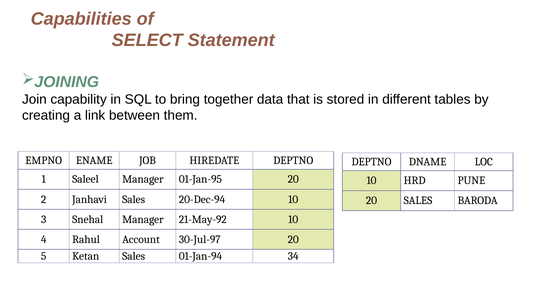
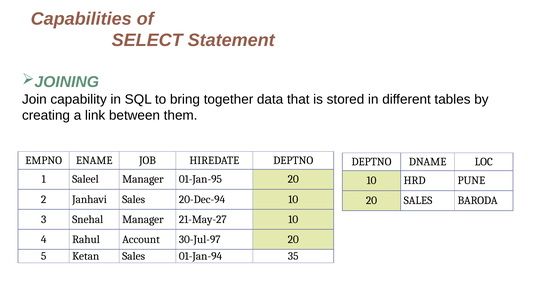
21-May-92: 21-May-92 -> 21-May-27
34: 34 -> 35
